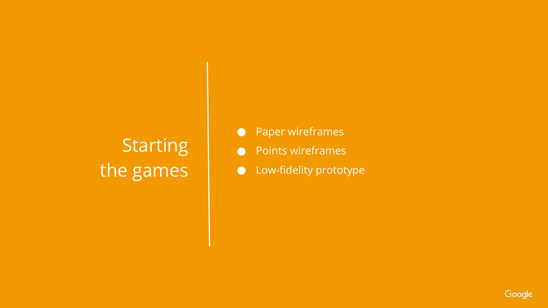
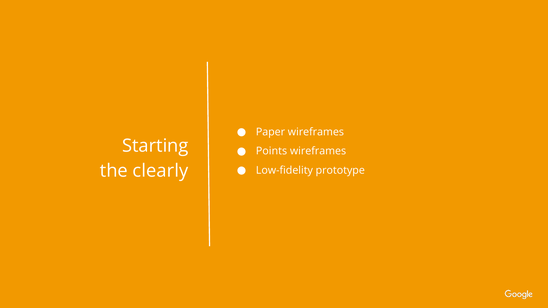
games: games -> clearly
